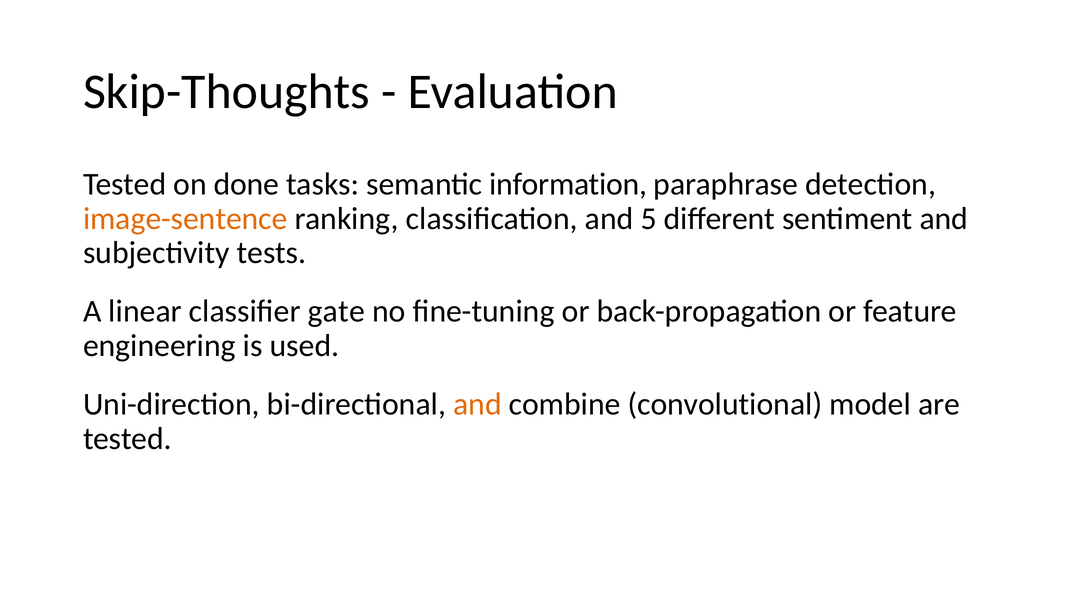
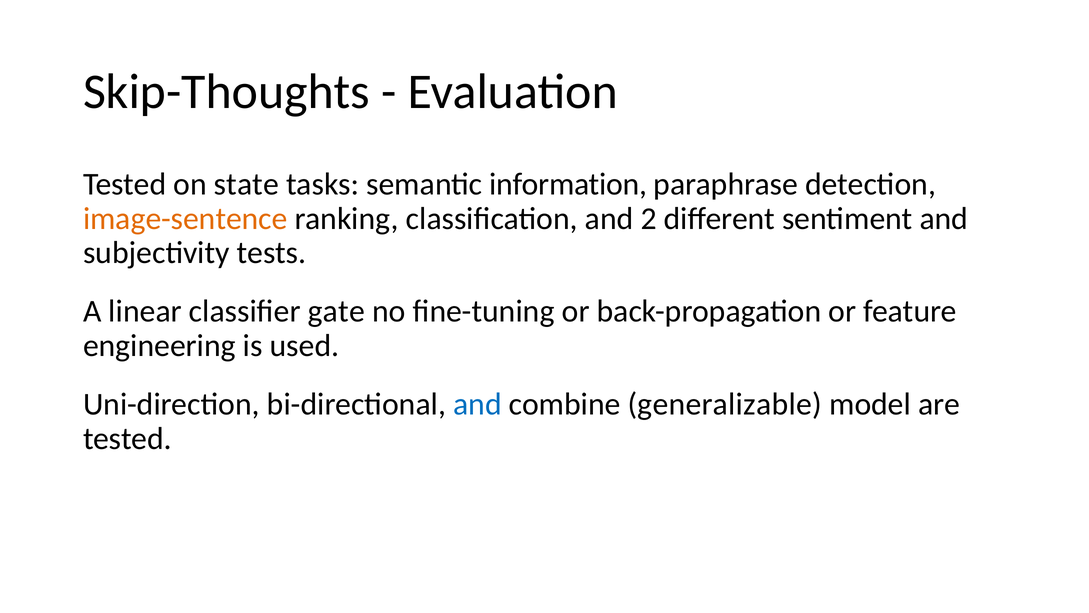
done: done -> state
5: 5 -> 2
and at (477, 404) colour: orange -> blue
convolutional: convolutional -> generalizable
